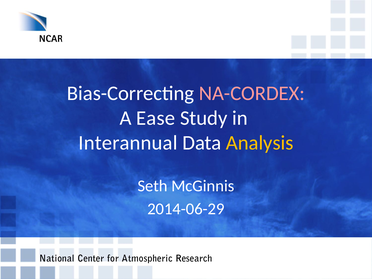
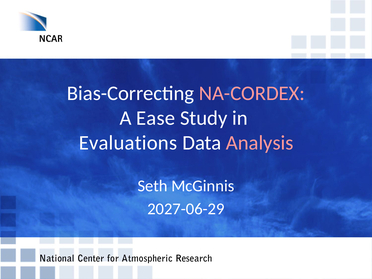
Interannual: Interannual -> Evaluations
Analysis colour: yellow -> pink
2014-06-29: 2014-06-29 -> 2027-06-29
